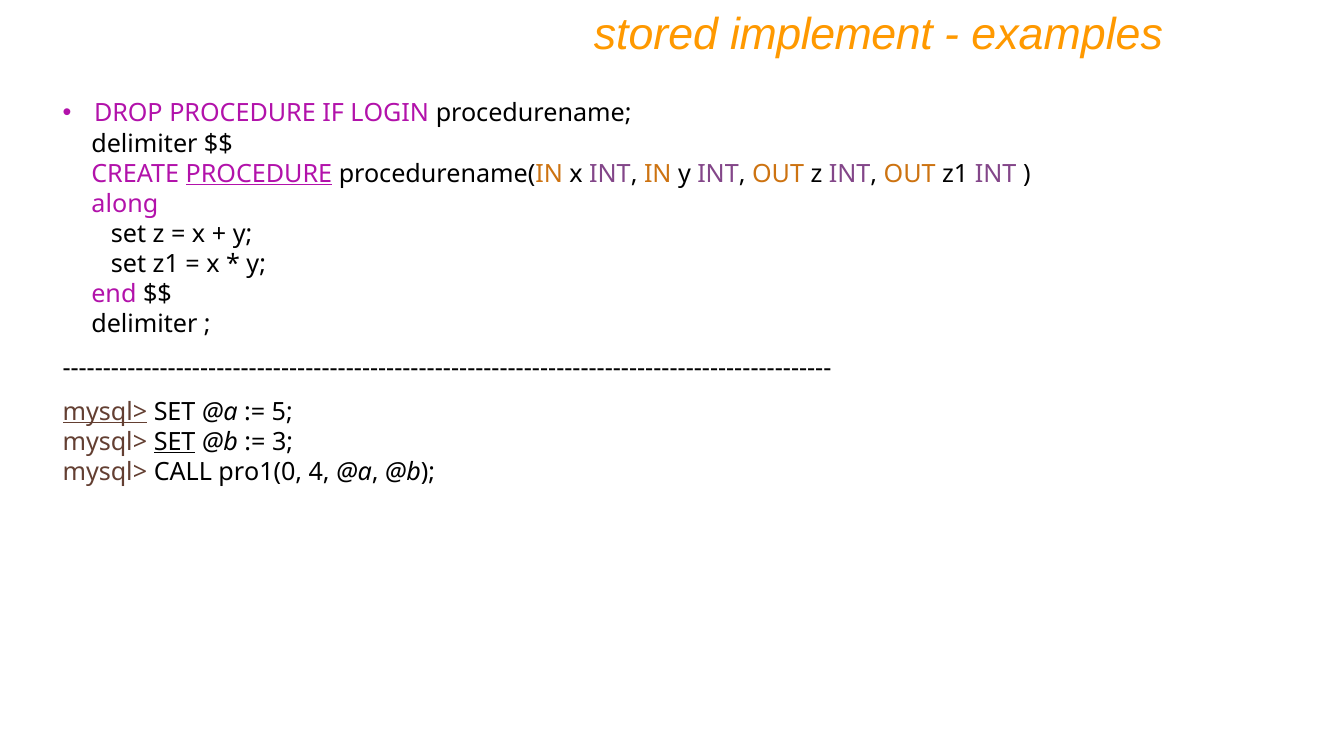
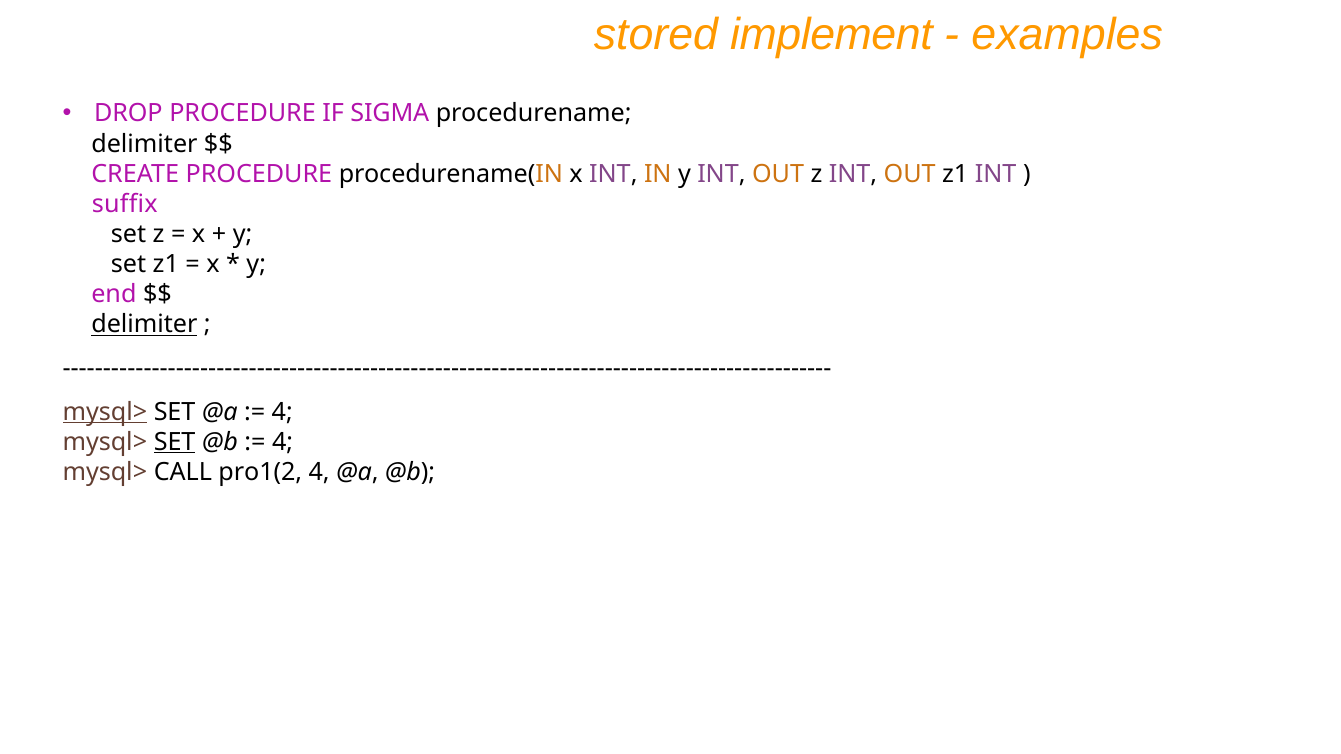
LOGIN: LOGIN -> SIGMA
PROCEDURE at (259, 174) underline: present -> none
along: along -> suffix
delimiter at (144, 325) underline: none -> present
5 at (282, 412): 5 -> 4
3 at (283, 442): 3 -> 4
pro1(0: pro1(0 -> pro1(2
